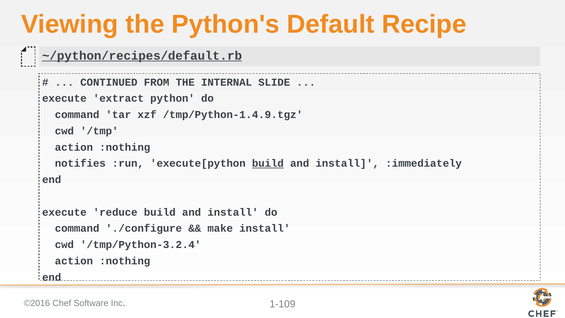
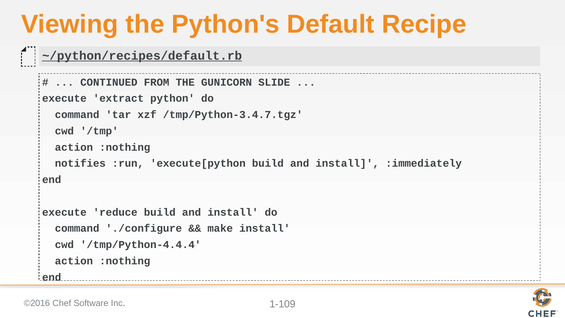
INTERNAL: INTERNAL -> GUNICORN
/tmp/Python-1.4.9.tgz: /tmp/Python-1.4.9.tgz -> /tmp/Python-3.4.7.tgz
build at (268, 163) underline: present -> none
/tmp/Python-3.2.4: /tmp/Python-3.2.4 -> /tmp/Python-4.4.4
